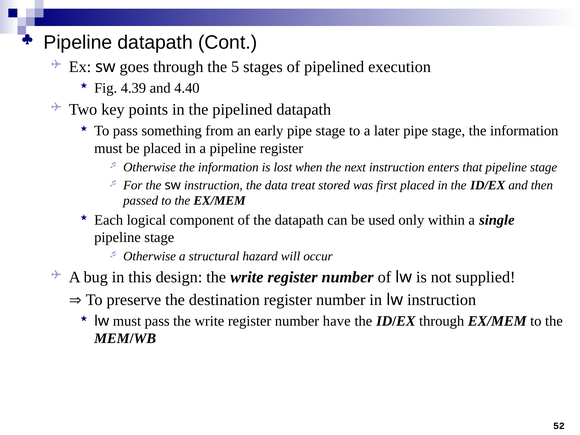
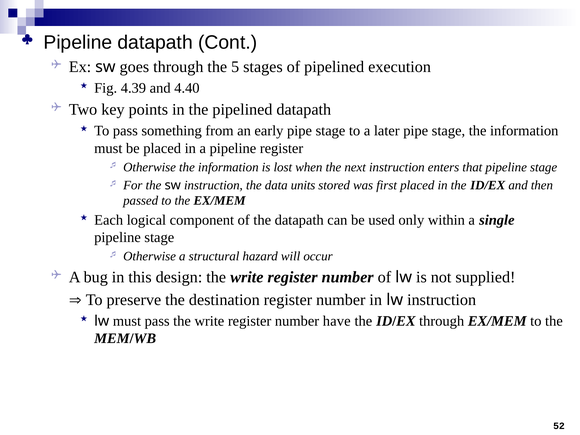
treat: treat -> units
